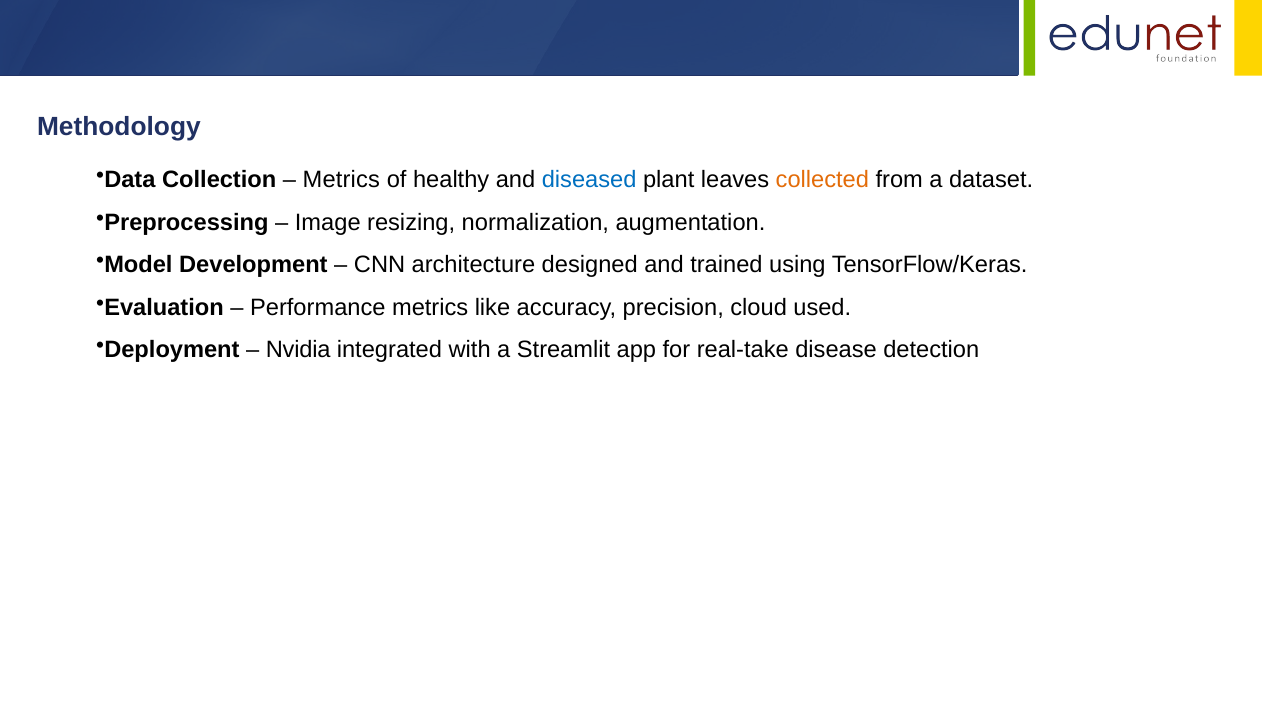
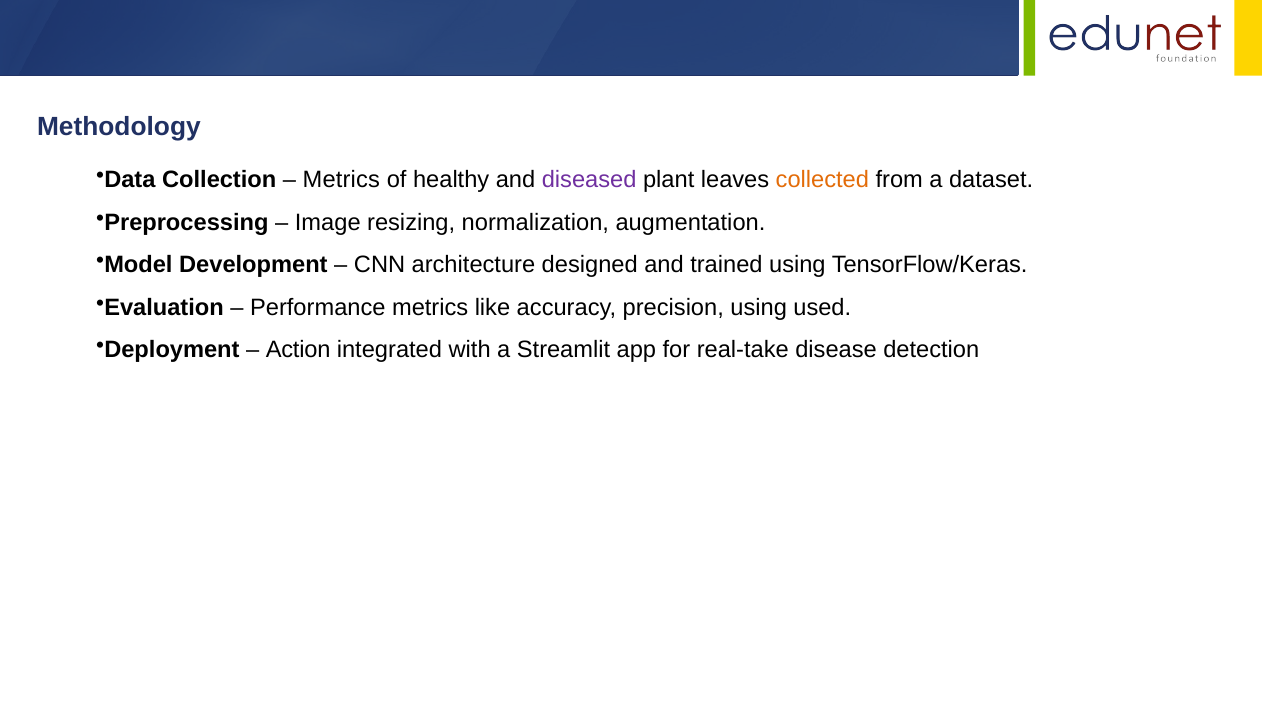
diseased colour: blue -> purple
precision cloud: cloud -> using
Nvidia: Nvidia -> Action
